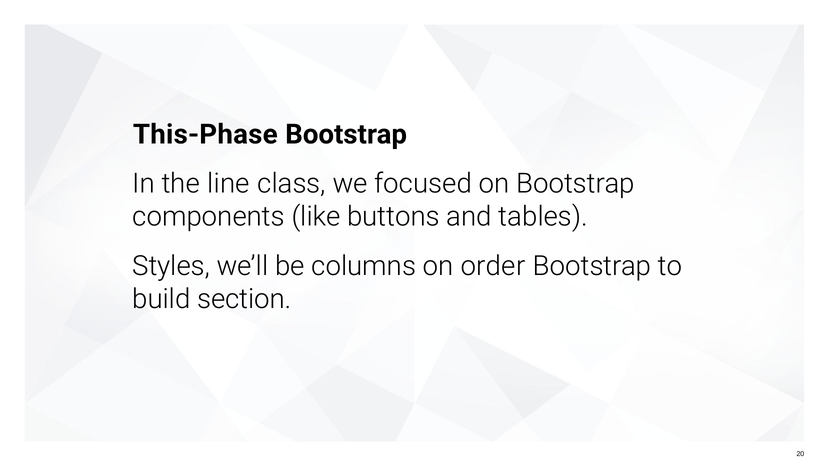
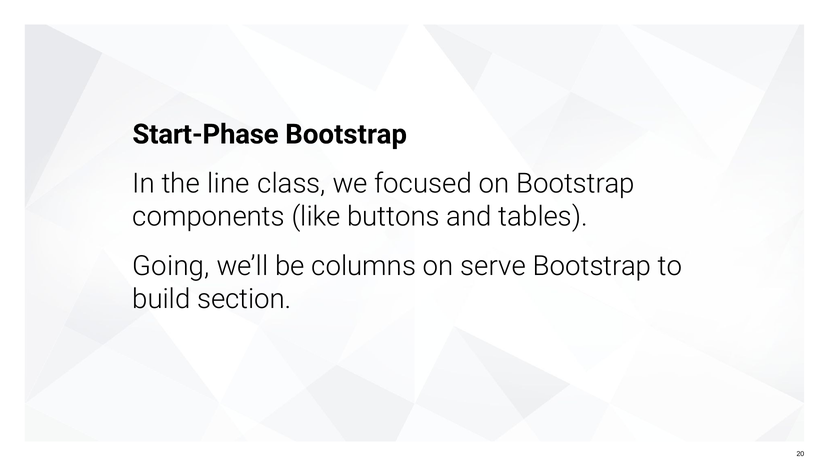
This-Phase: This-Phase -> Start-Phase
Styles: Styles -> Going
order: order -> serve
